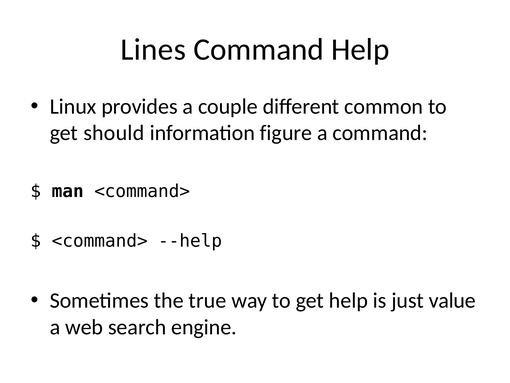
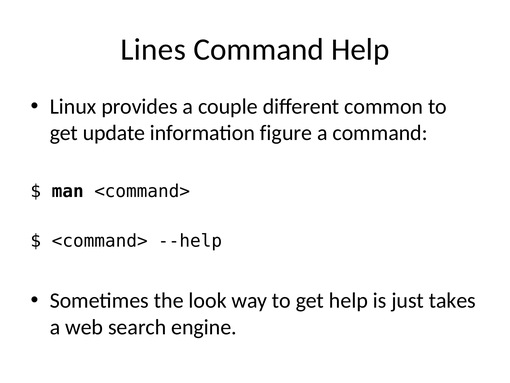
should: should -> update
true: true -> look
value: value -> takes
